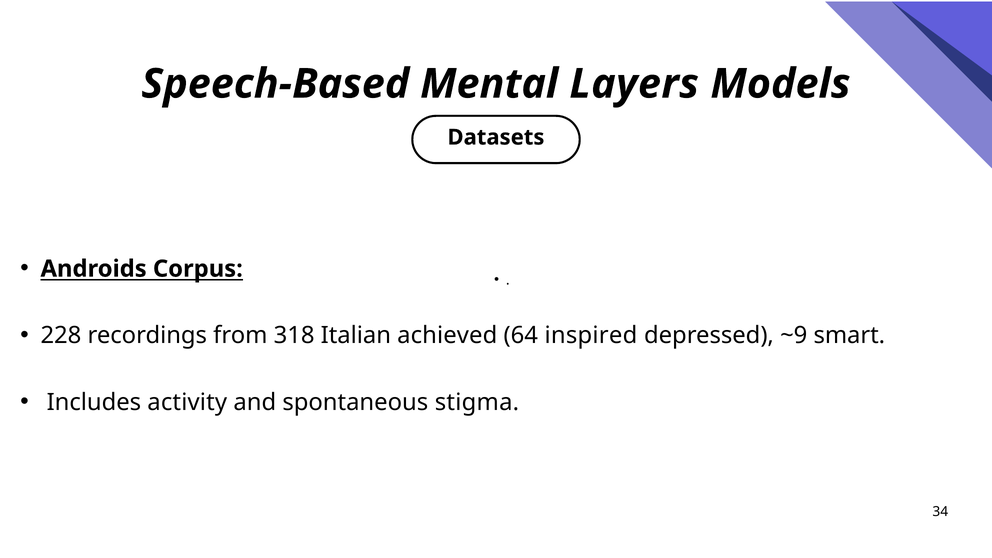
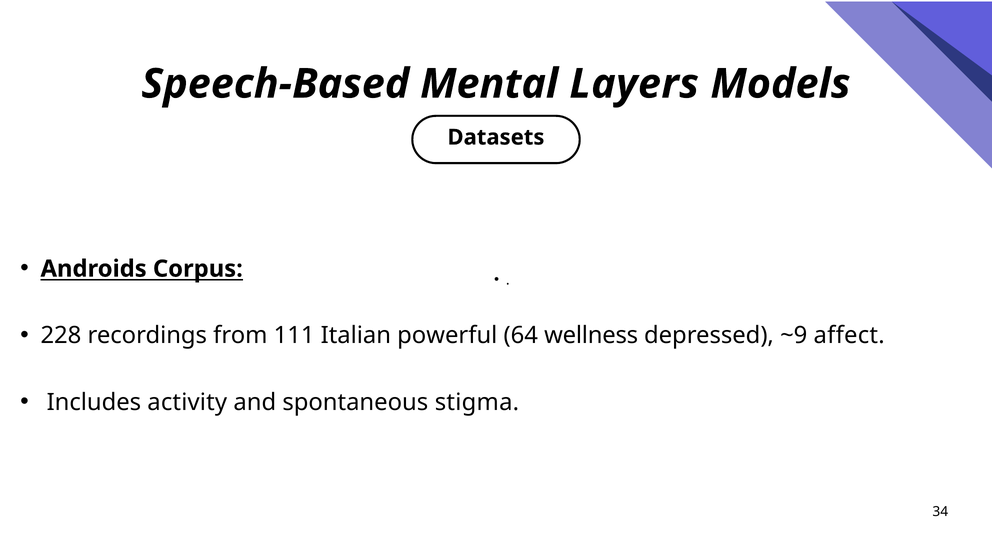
318: 318 -> 111
achieved: achieved -> powerful
inspired: inspired -> wellness
smart: smart -> affect
